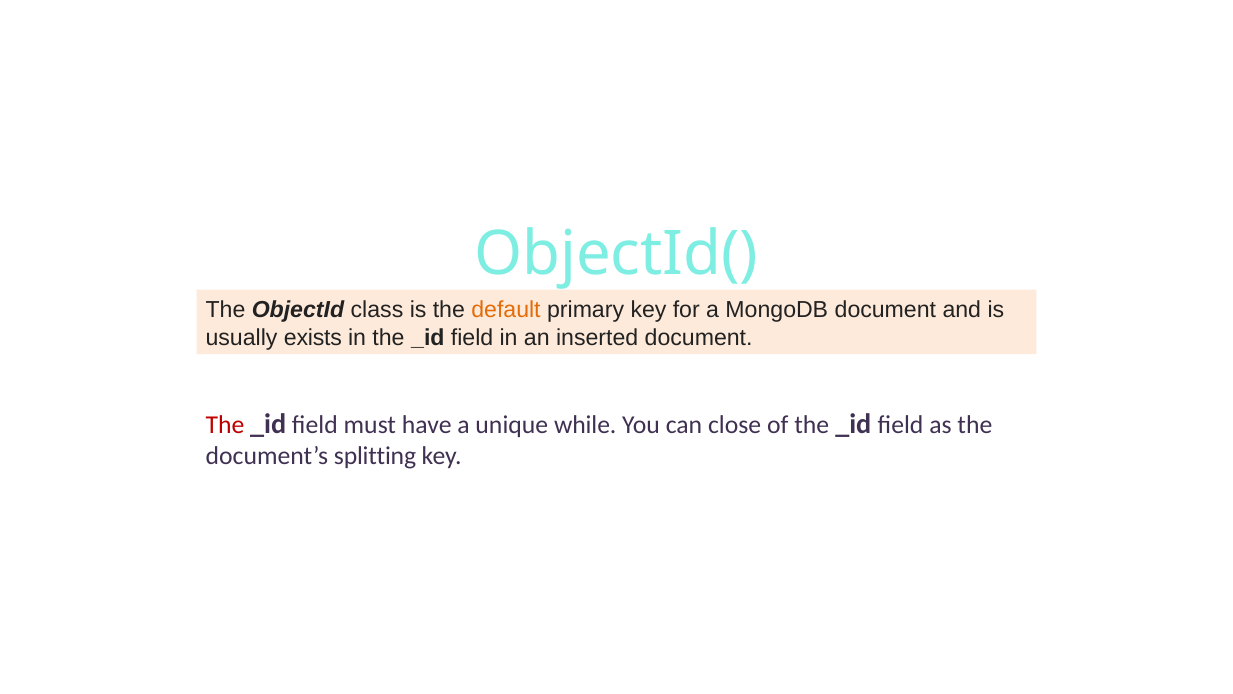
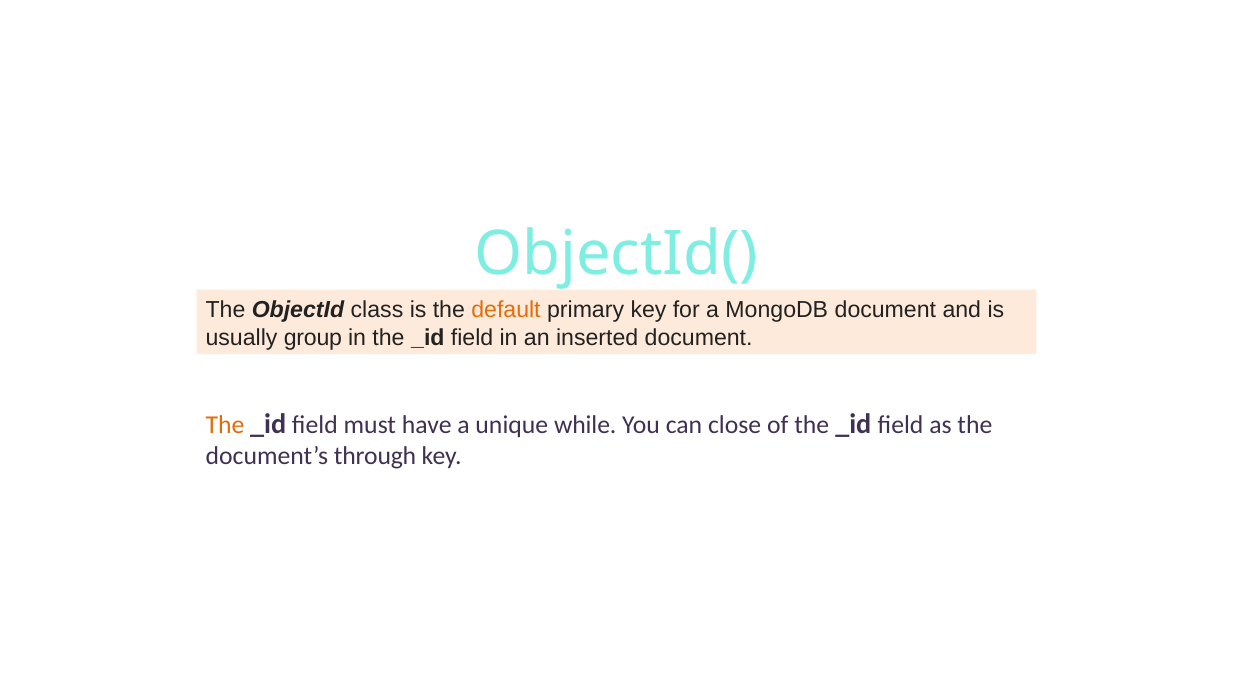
exists: exists -> group
The at (225, 425) colour: red -> orange
splitting: splitting -> through
